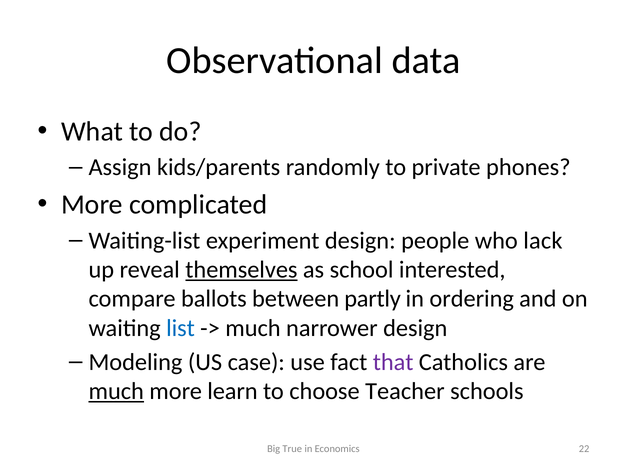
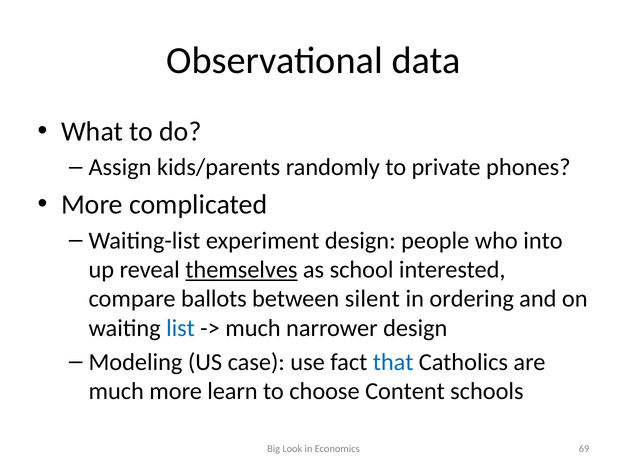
lack: lack -> into
partly: partly -> silent
that colour: purple -> blue
much at (116, 392) underline: present -> none
Teacher: Teacher -> Content
True: True -> Look
22: 22 -> 69
